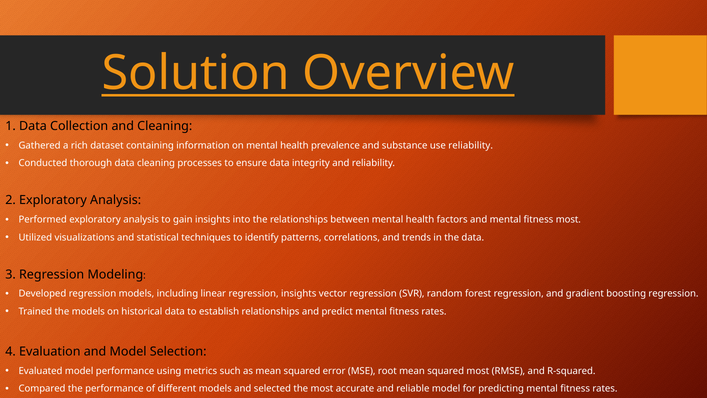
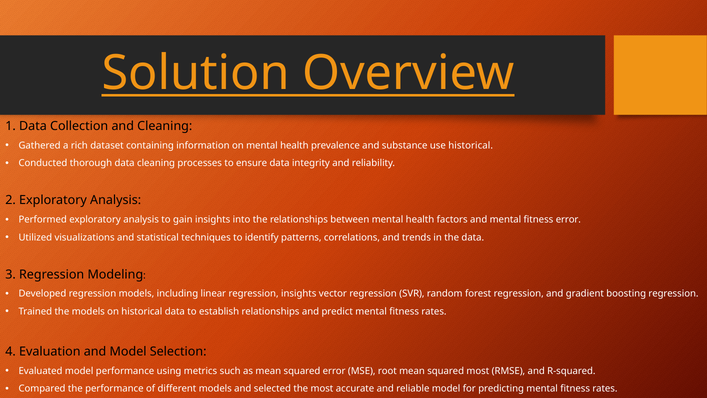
use reliability: reliability -> historical
fitness most: most -> error
